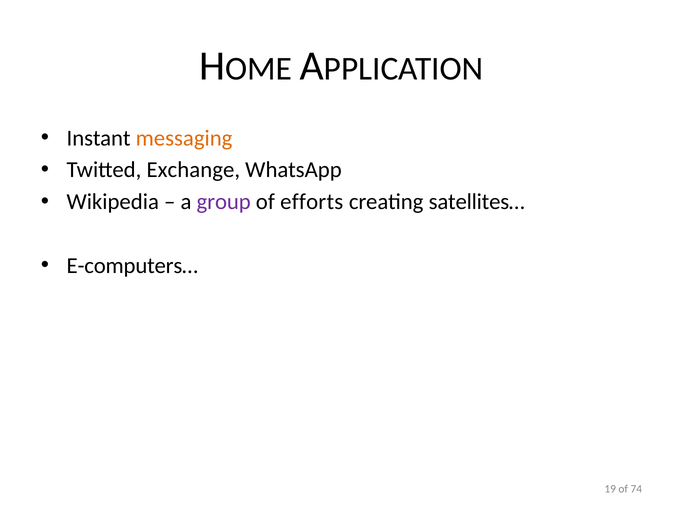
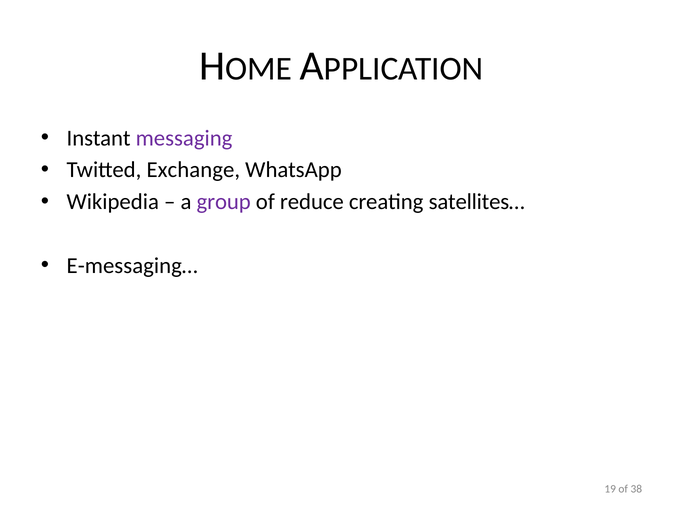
messaging colour: orange -> purple
efforts: efforts -> reduce
E-computers…: E-computers… -> E-messaging…
74: 74 -> 38
